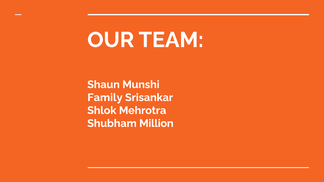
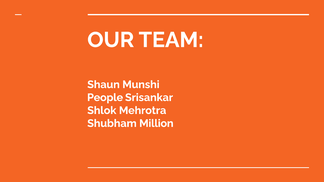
Family: Family -> People
